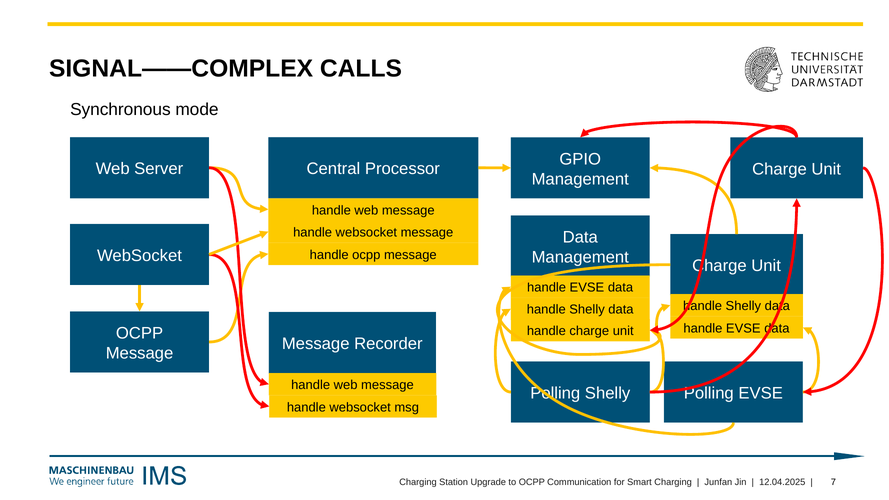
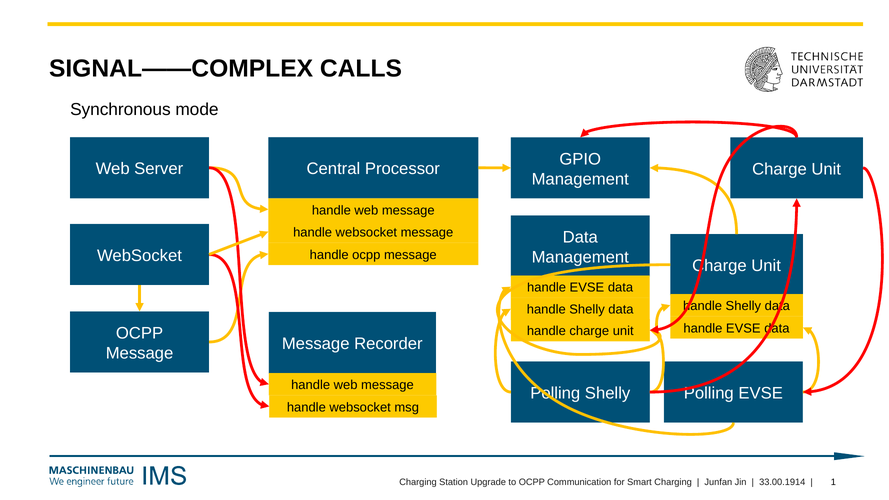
12.04.2025: 12.04.2025 -> 33.00.1914
7: 7 -> 1
